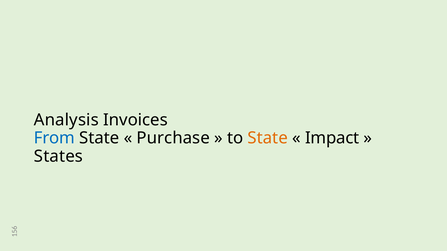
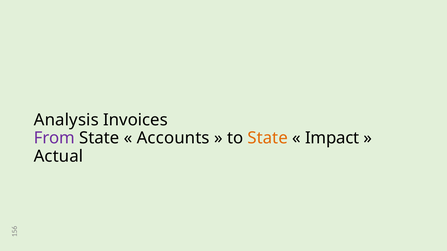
From colour: blue -> purple
Purchase: Purchase -> Accounts
States: States -> Actual
